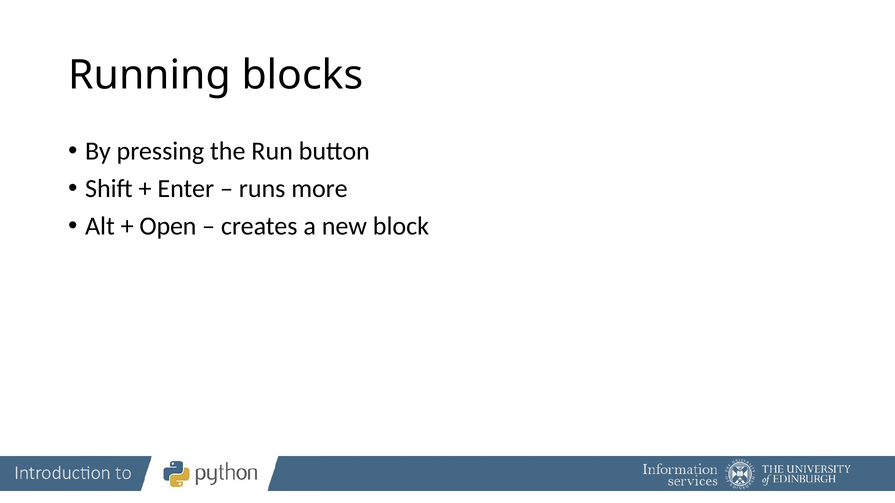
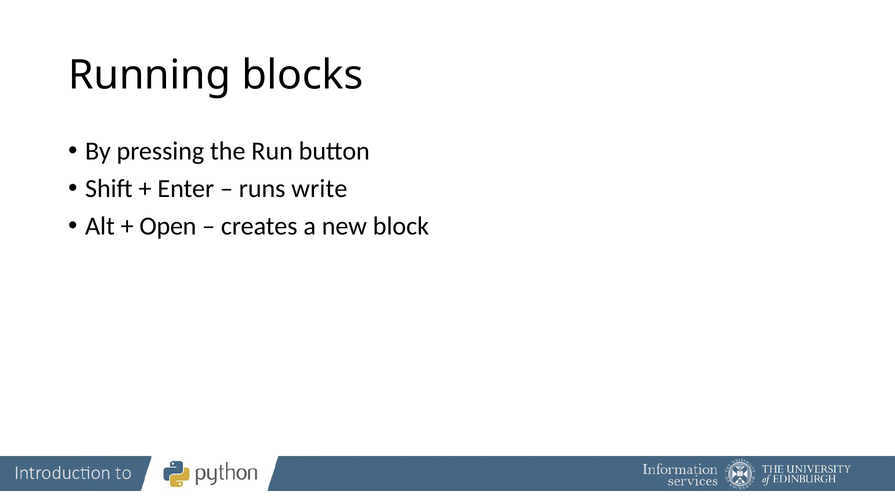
more: more -> write
